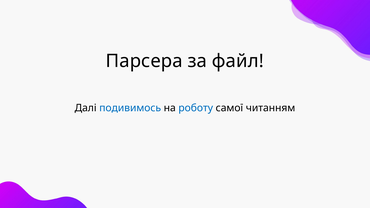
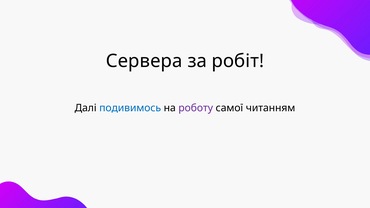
Парсера: Парсера -> Сервера
файл: файл -> робіт
роботу colour: blue -> purple
